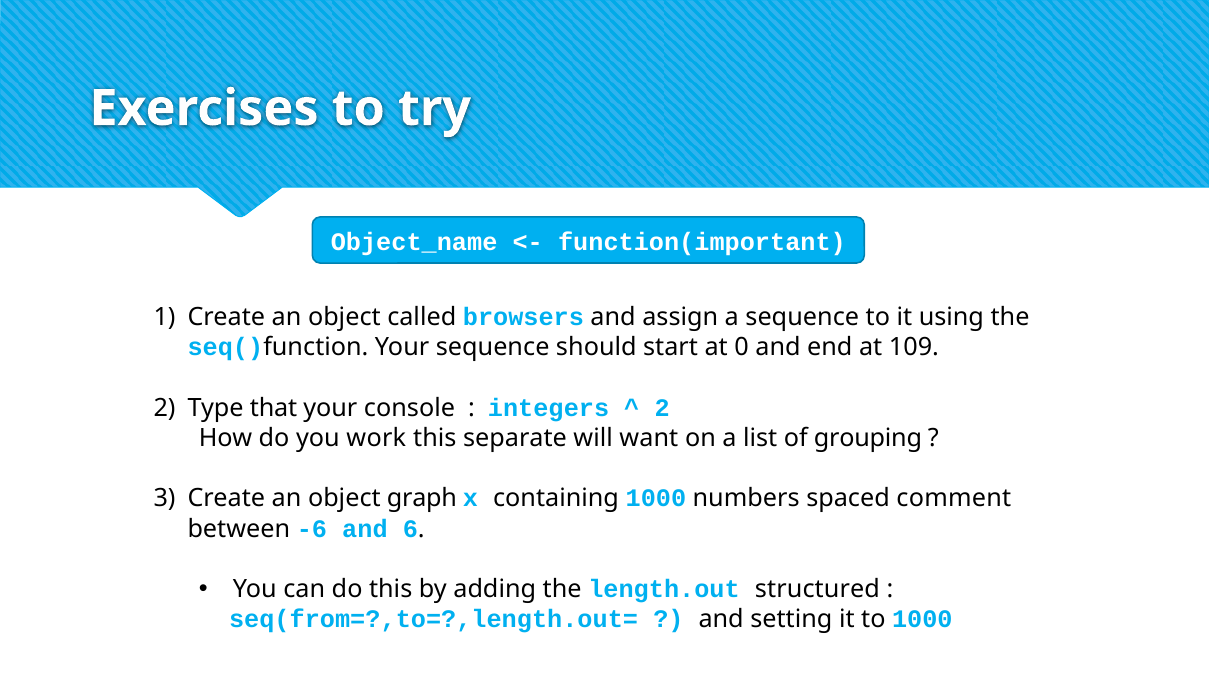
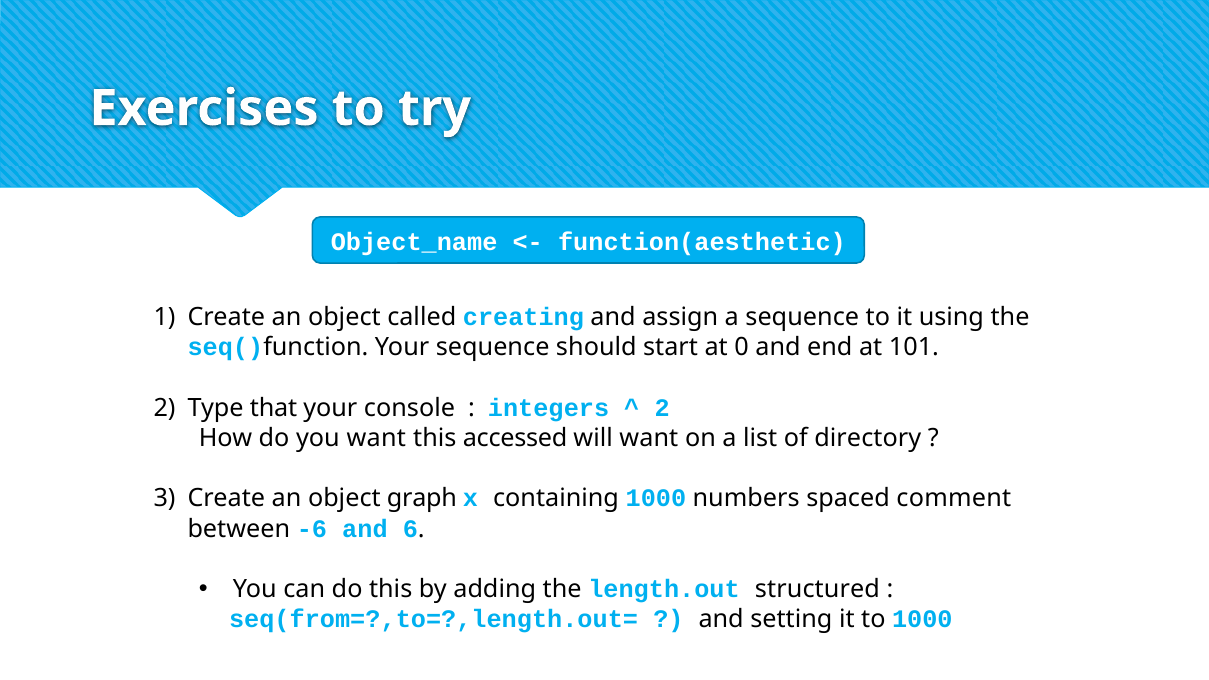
function(important: function(important -> function(aesthetic
browsers: browsers -> creating
109: 109 -> 101
you work: work -> want
separate: separate -> accessed
grouping: grouping -> directory
